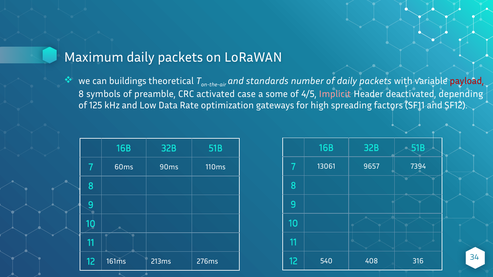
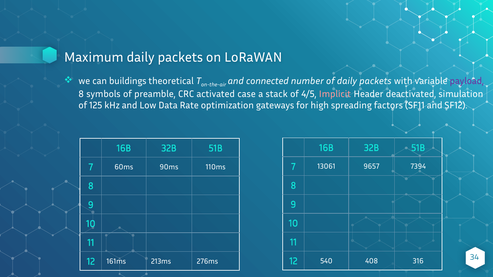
standards: standards -> connected
payload colour: red -> purple
some: some -> stack
depending: depending -> simulation
